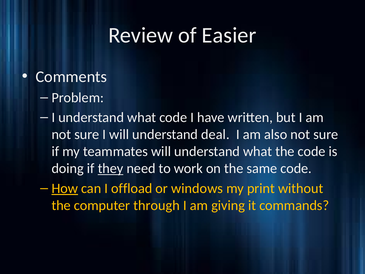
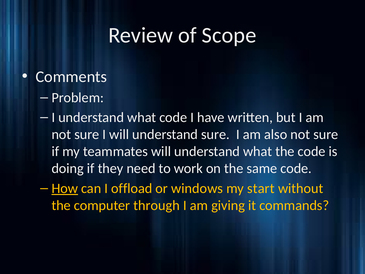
Easier: Easier -> Scope
understand deal: deal -> sure
they underline: present -> none
print: print -> start
